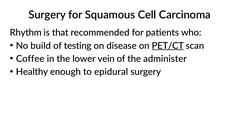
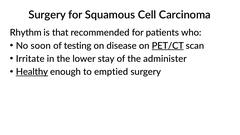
build: build -> soon
Coffee: Coffee -> Irritate
vein: vein -> stay
Healthy underline: none -> present
epidural: epidural -> emptied
